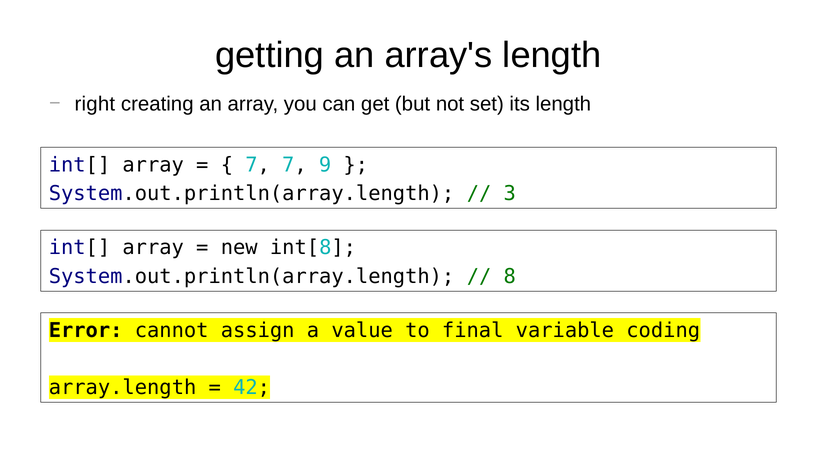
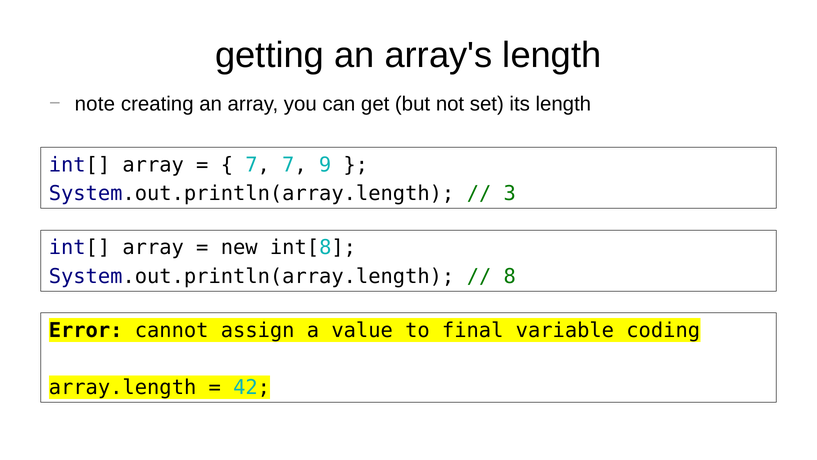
right: right -> note
